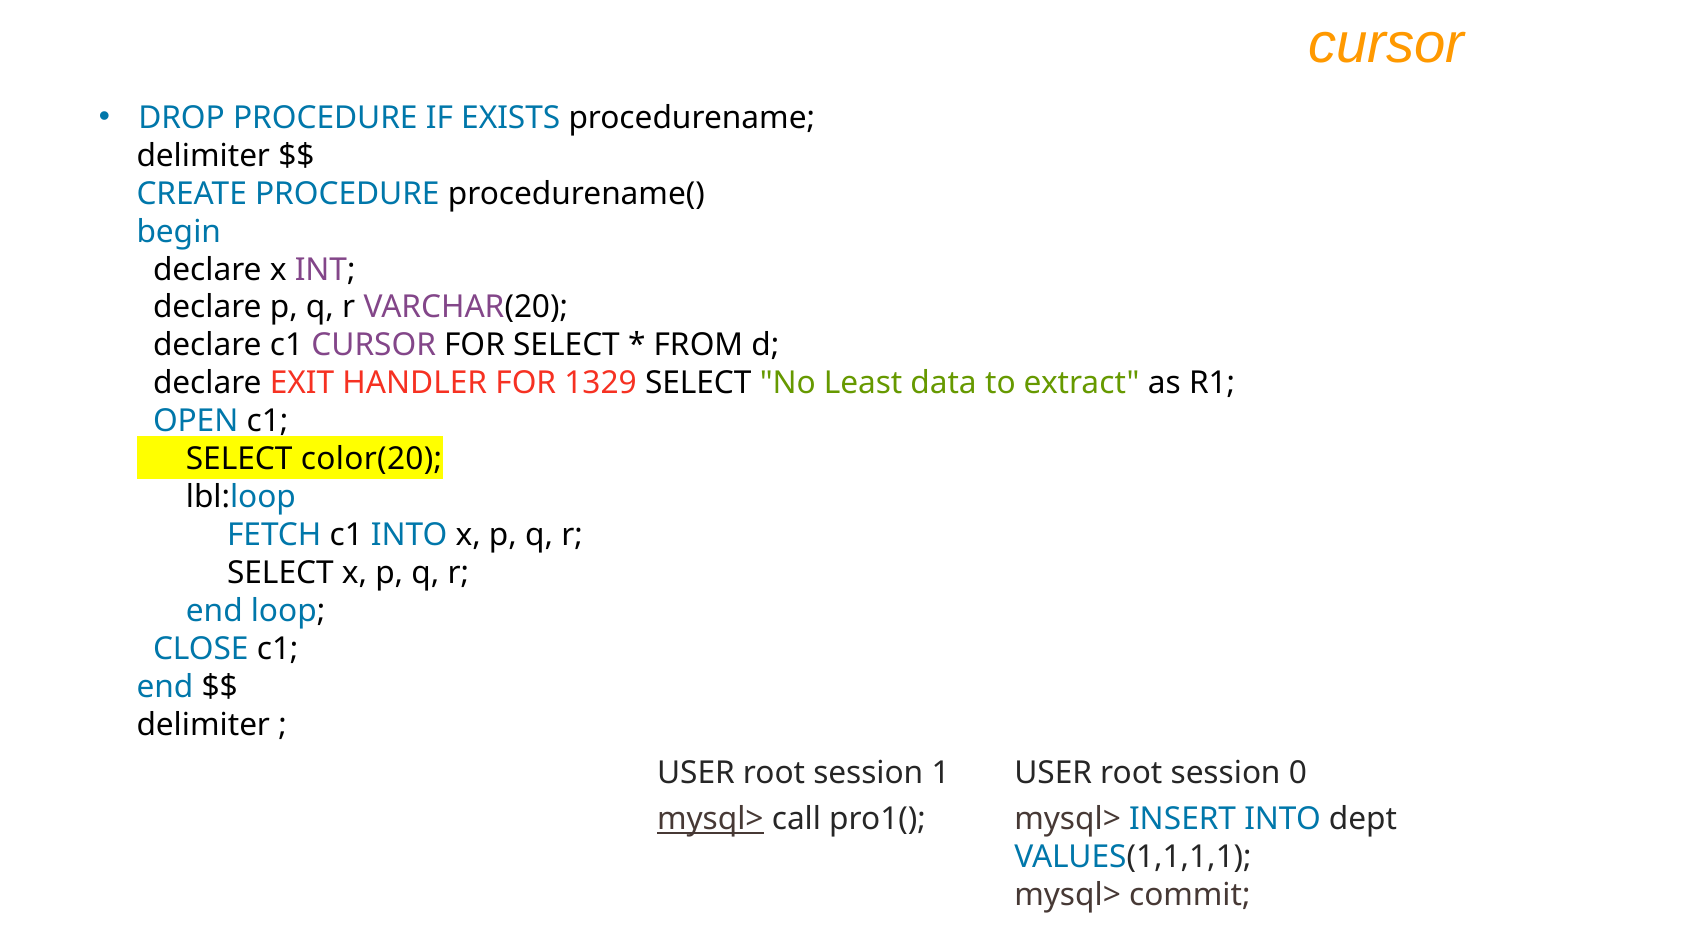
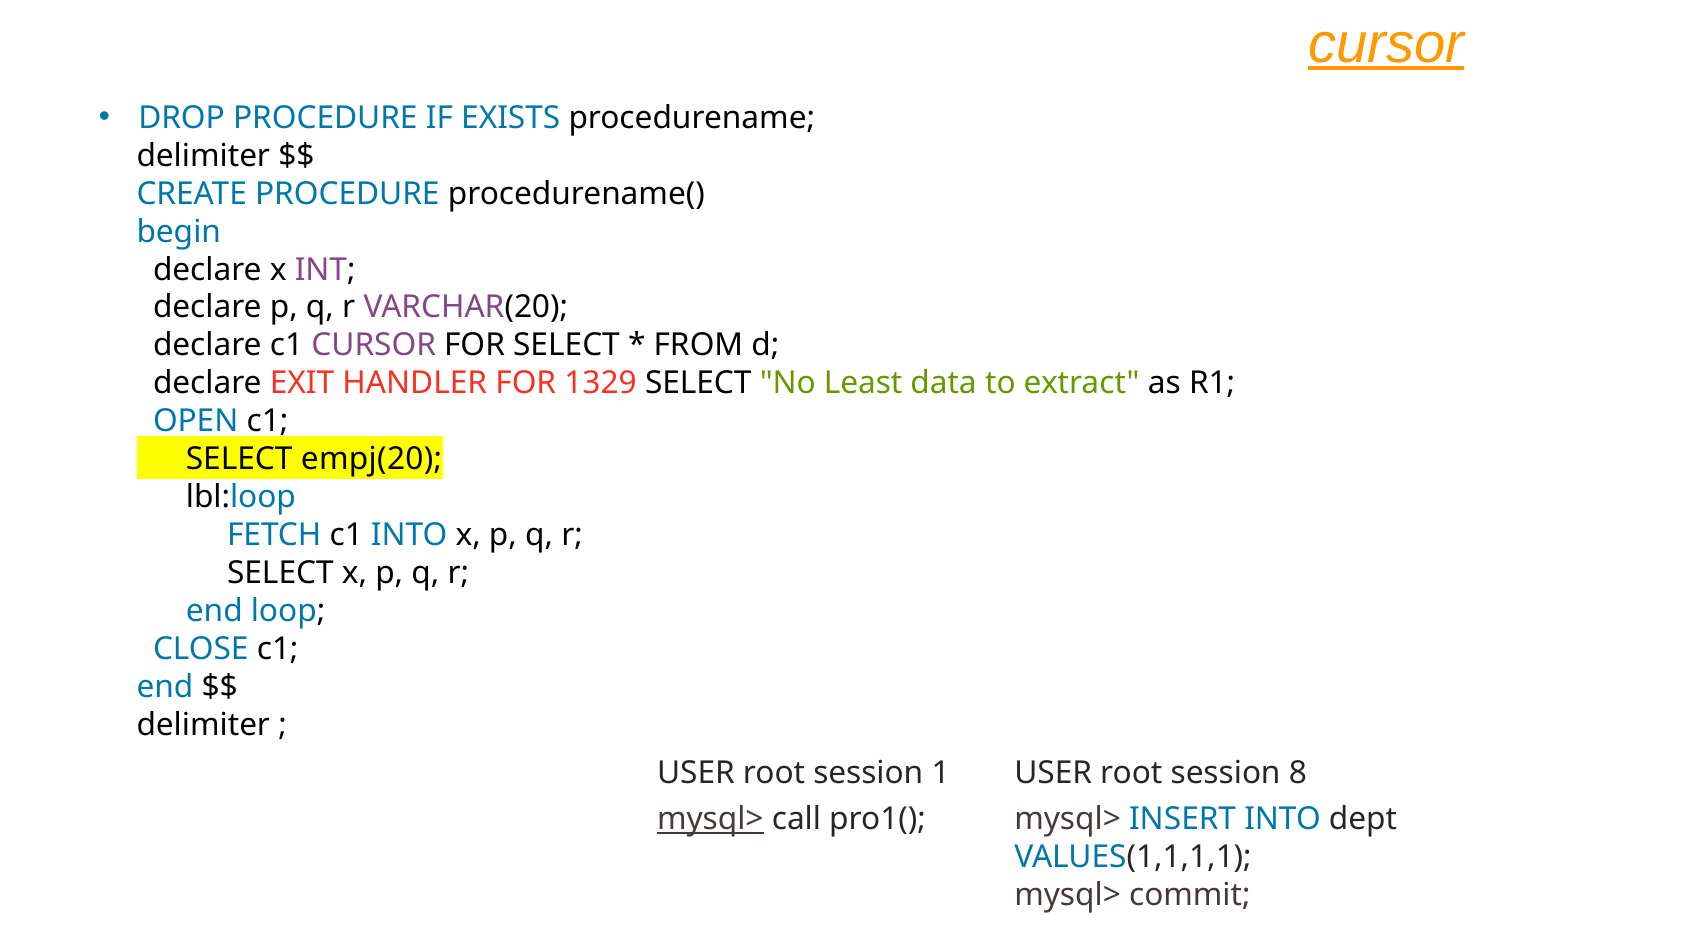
cursor at (1386, 44) underline: none -> present
color(20: color(20 -> empj(20
0: 0 -> 8
